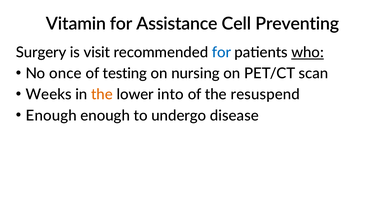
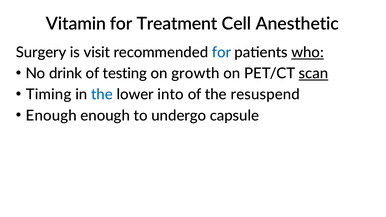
Assistance: Assistance -> Treatment
Preventing: Preventing -> Anesthetic
once: once -> drink
nursing: nursing -> growth
scan underline: none -> present
Weeks: Weeks -> Timing
the at (102, 95) colour: orange -> blue
disease: disease -> capsule
